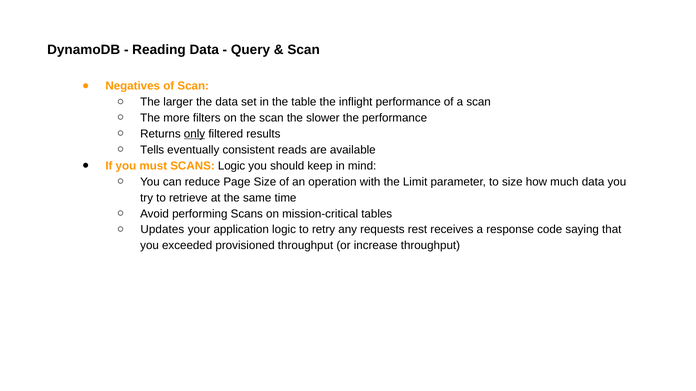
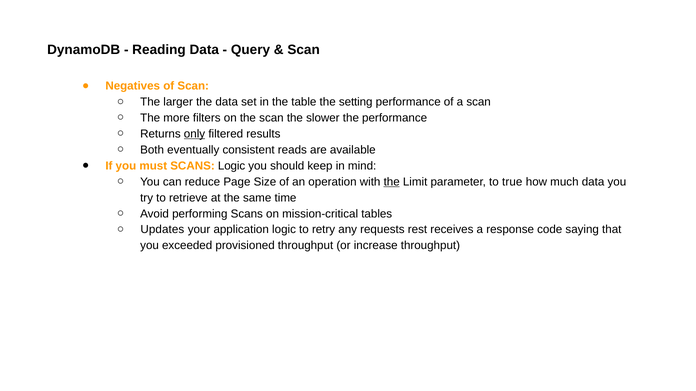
inflight: inflight -> setting
Tells: Tells -> Both
the at (392, 182) underline: none -> present
to size: size -> true
